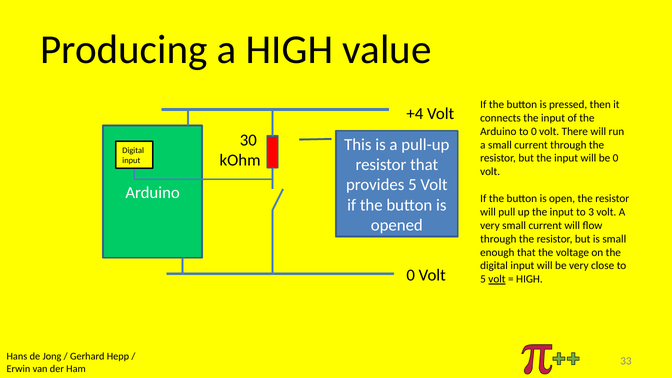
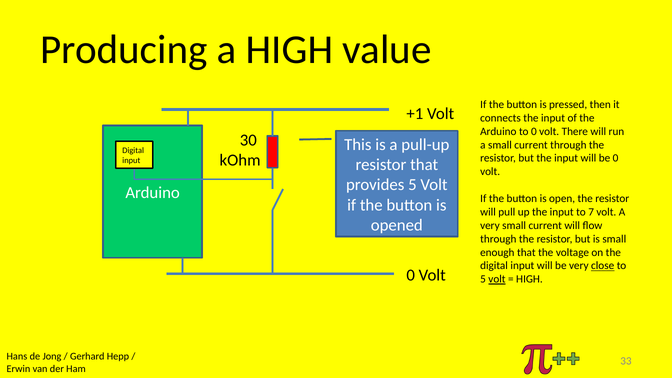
+4: +4 -> +1
3: 3 -> 7
close underline: none -> present
